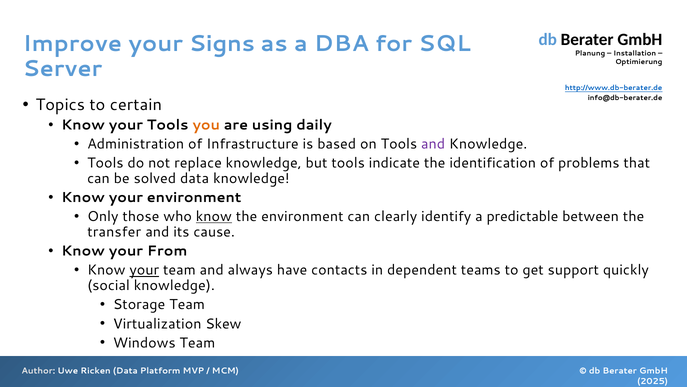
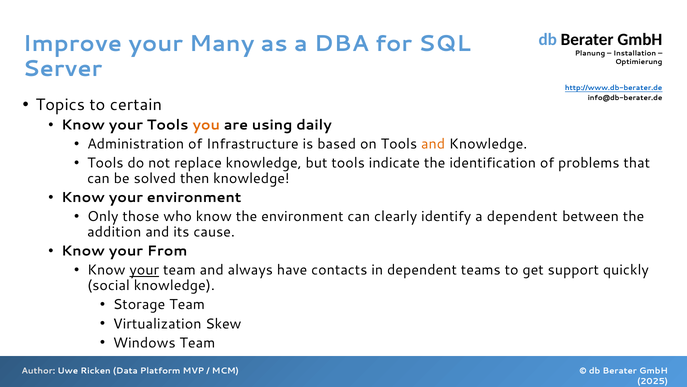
Signs: Signs -> Many
and at (433, 144) colour: purple -> orange
solved data: data -> then
know at (214, 216) underline: present -> none
a predictable: predictable -> dependent
transfer: transfer -> addition
